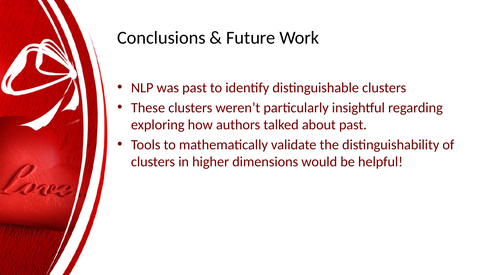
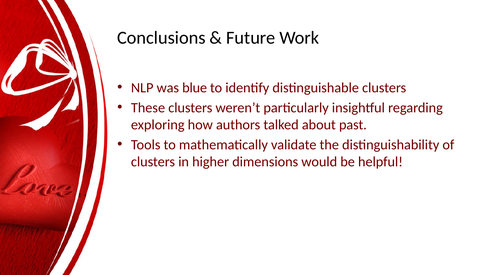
was past: past -> blue
